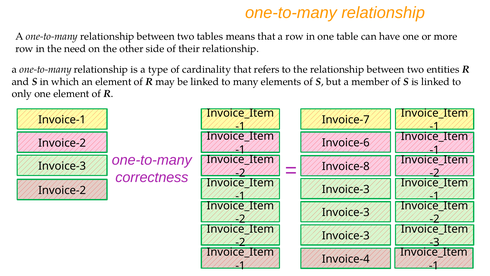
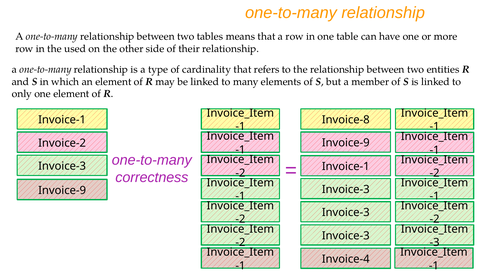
need: need -> used
Invoice-7: Invoice-7 -> Invoice-8
Invoice-6 at (346, 143): Invoice-6 -> Invoice-9
Invoice-8 at (346, 166): Invoice-8 -> Invoice-1
Invoice-2 at (62, 190): Invoice-2 -> Invoice-9
